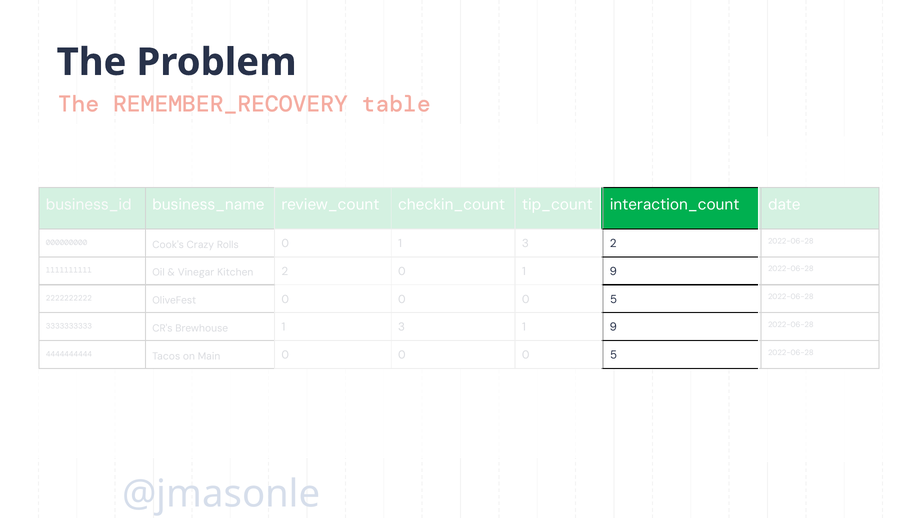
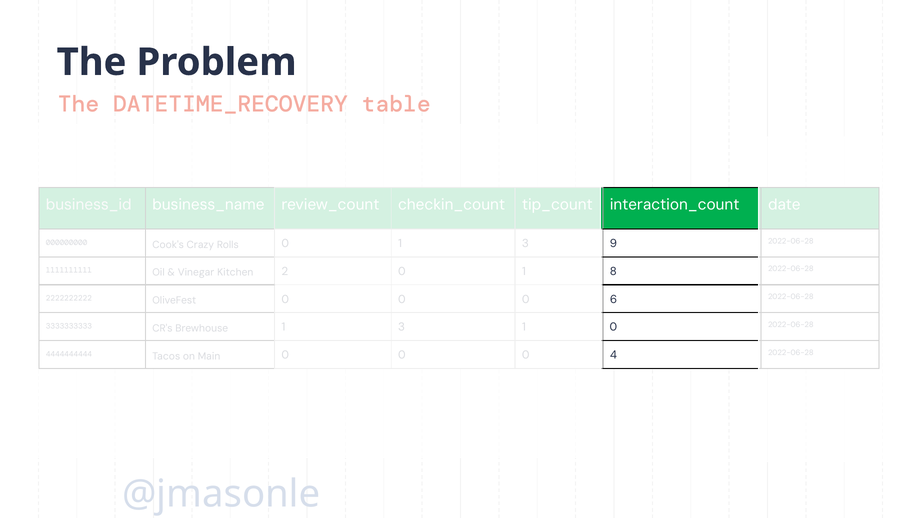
REMEMBER_RECOVERY: REMEMBER_RECOVERY -> DATETIME_RECOVERY
2 at (613, 243): 2 -> 9
9 at (613, 271): 9 -> 8
5 at (614, 299): 5 -> 6
9 at (613, 327): 9 -> 0
5 at (614, 355): 5 -> 4
